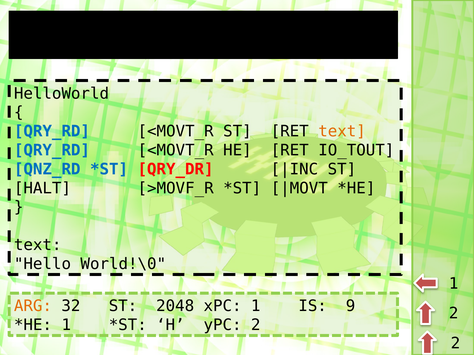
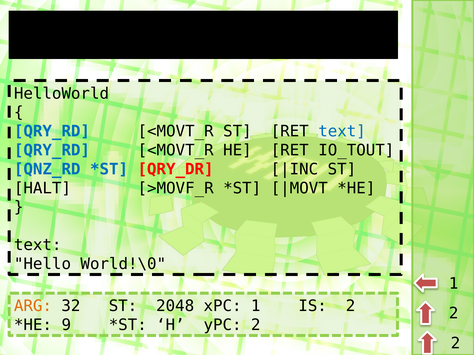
text at (342, 132) colour: orange -> blue
IS 9: 9 -> 2
1 at (66, 325): 1 -> 9
